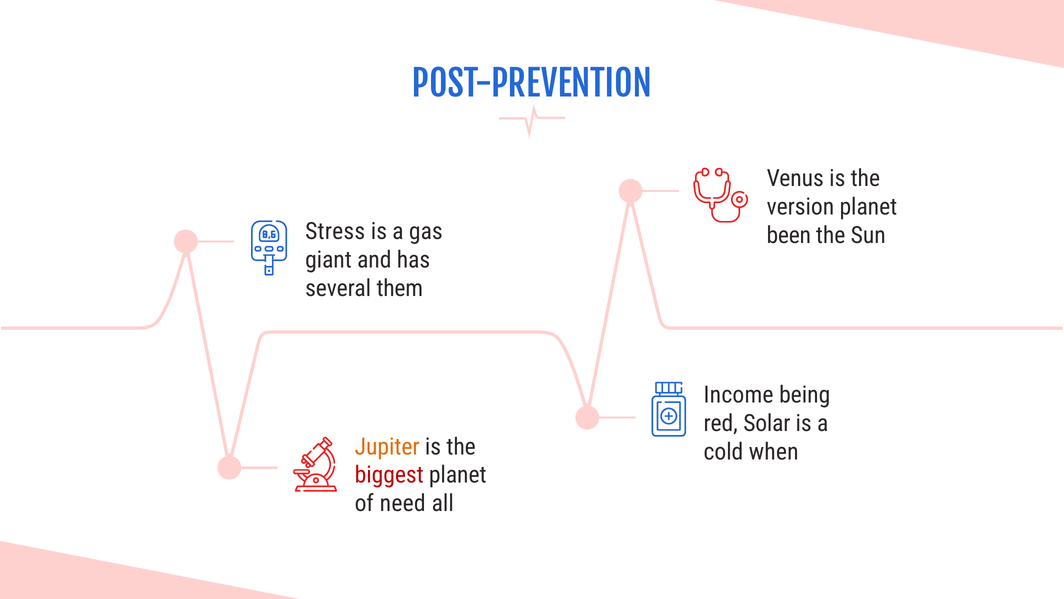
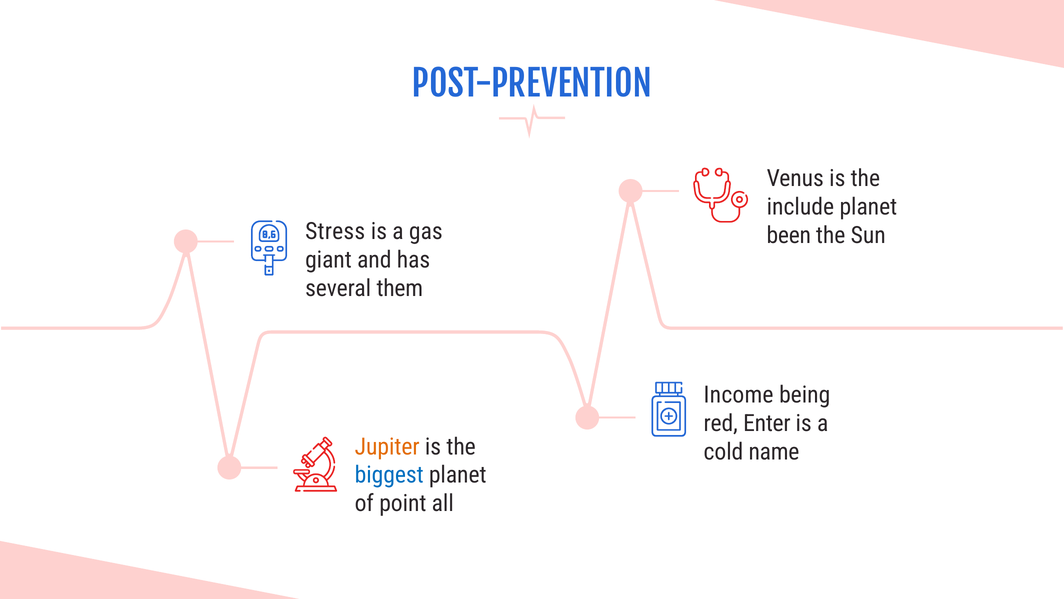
version: version -> include
Solar: Solar -> Enter
when: when -> name
biggest colour: red -> blue
need: need -> point
